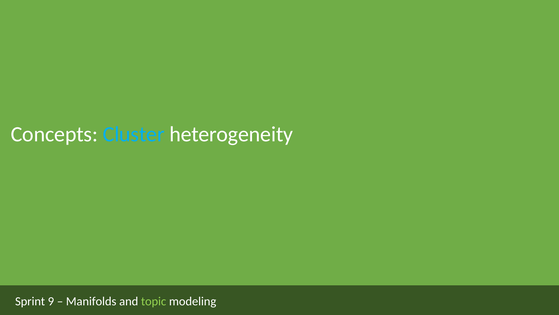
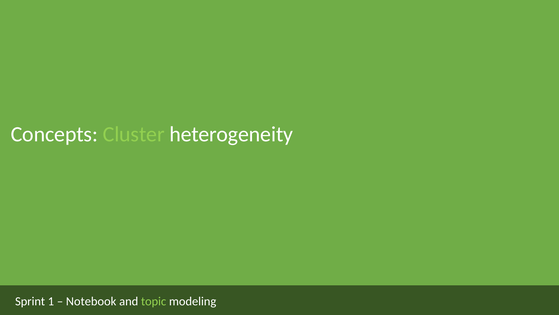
Cluster colour: light blue -> light green
9: 9 -> 1
Manifolds: Manifolds -> Notebook
